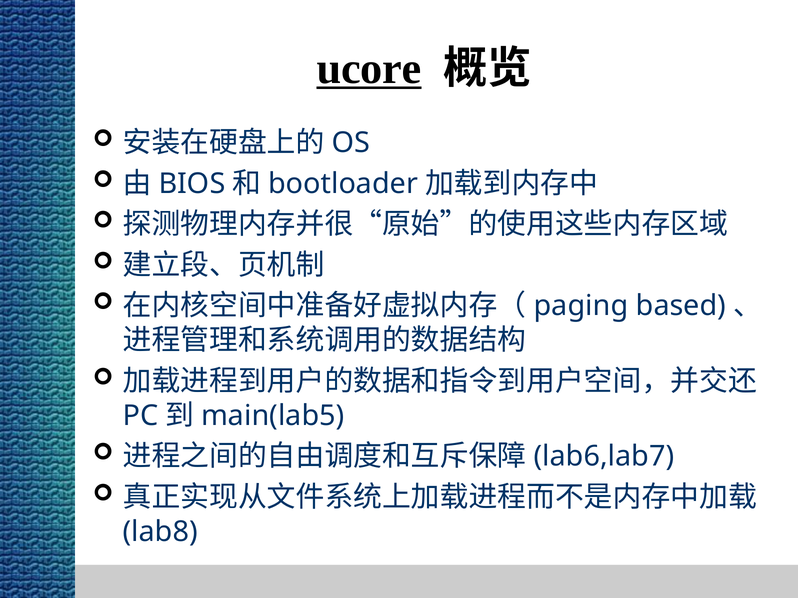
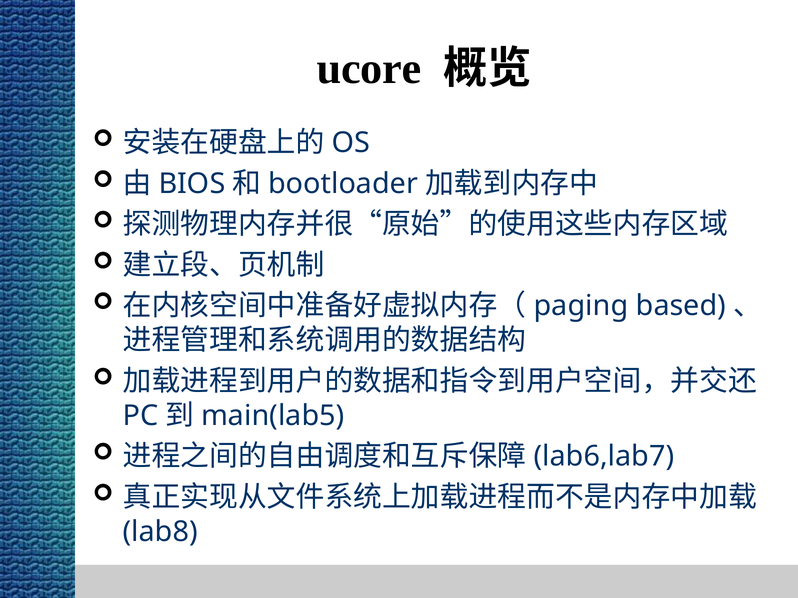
ucore underline: present -> none
